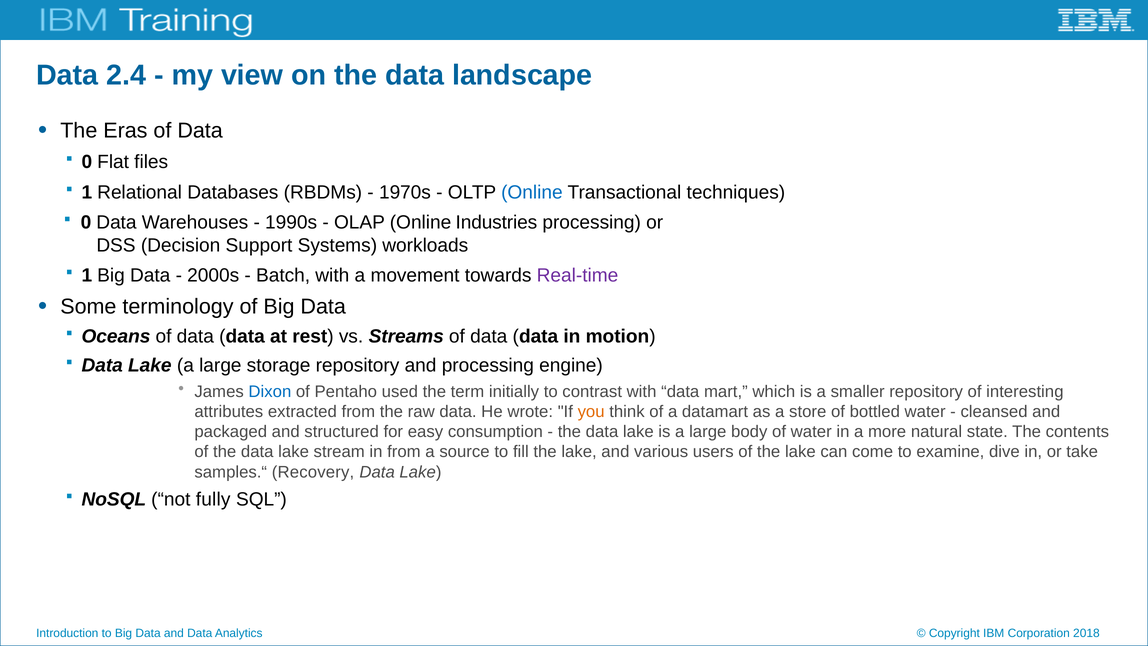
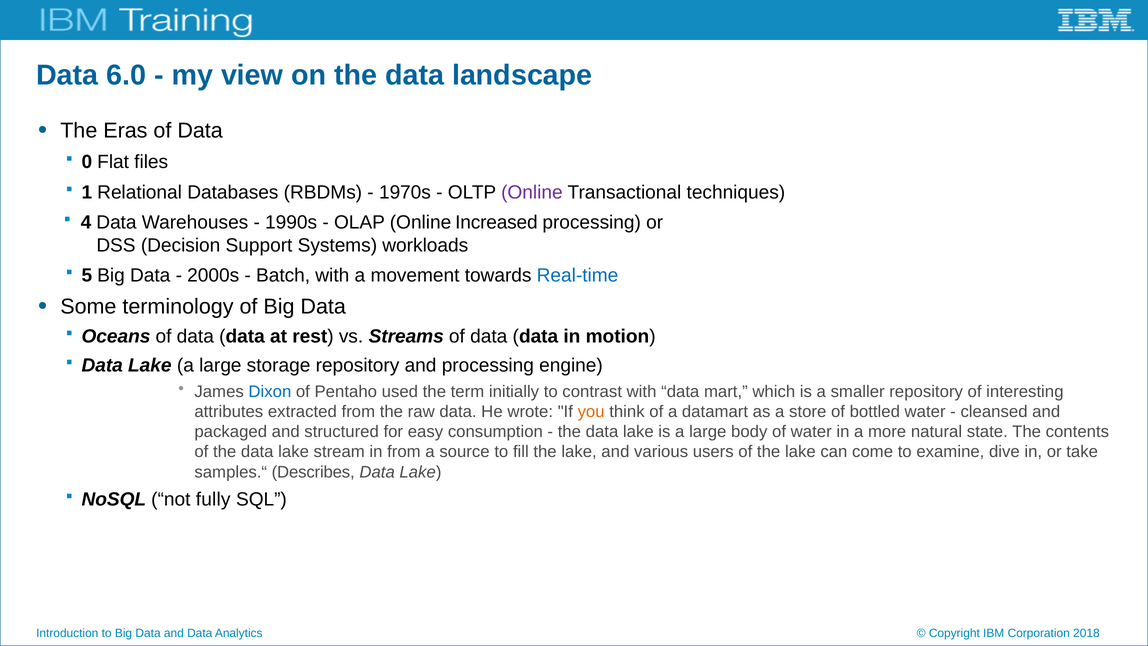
2.4: 2.4 -> 6.0
Online at (532, 192) colour: blue -> purple
0 at (86, 222): 0 -> 4
Industries: Industries -> Increased
1 at (87, 275): 1 -> 5
Real-time colour: purple -> blue
Recovery: Recovery -> Describes
